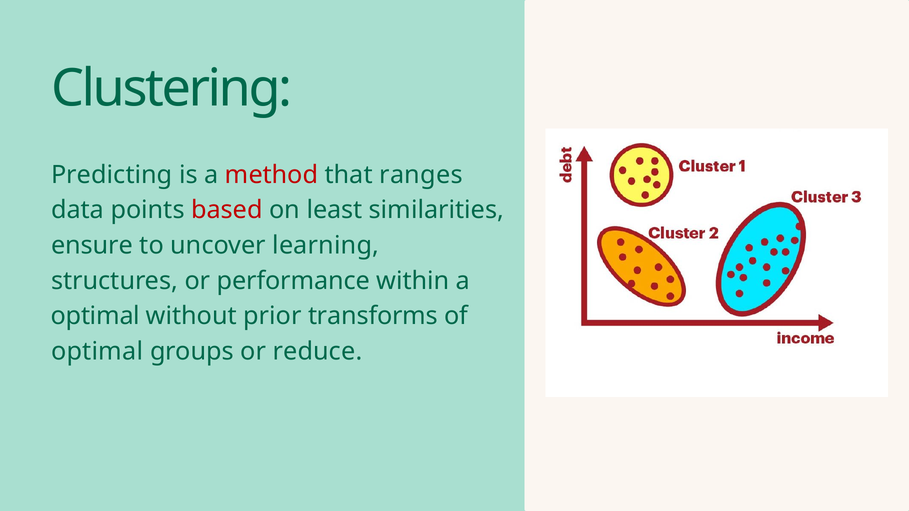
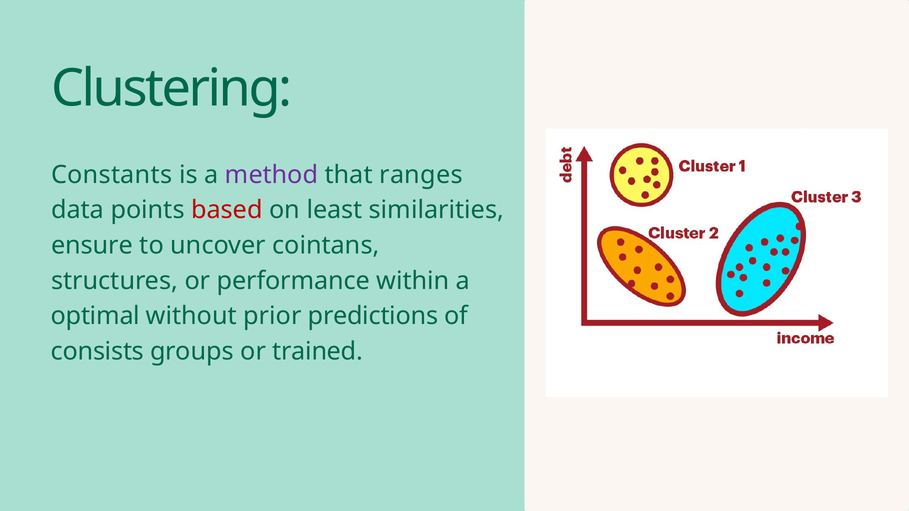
Predicting: Predicting -> Constants
method colour: red -> purple
learning: learning -> cointans
transforms: transforms -> predictions
optimal at (97, 352): optimal -> consists
reduce: reduce -> trained
